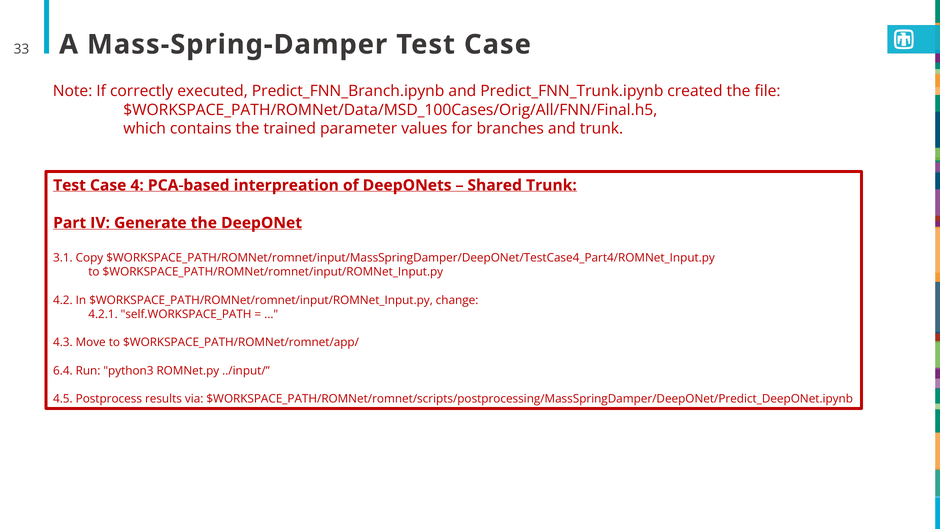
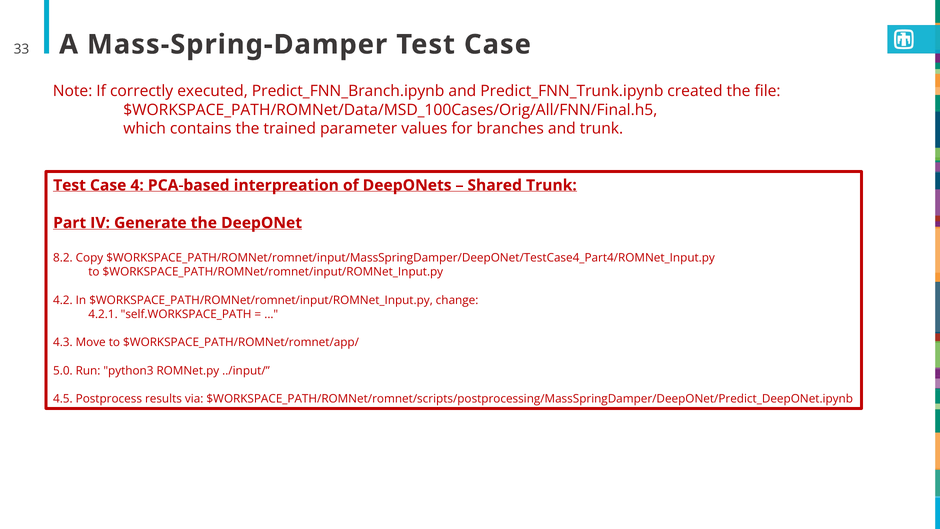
3.1: 3.1 -> 8.2
6.4: 6.4 -> 5.0
